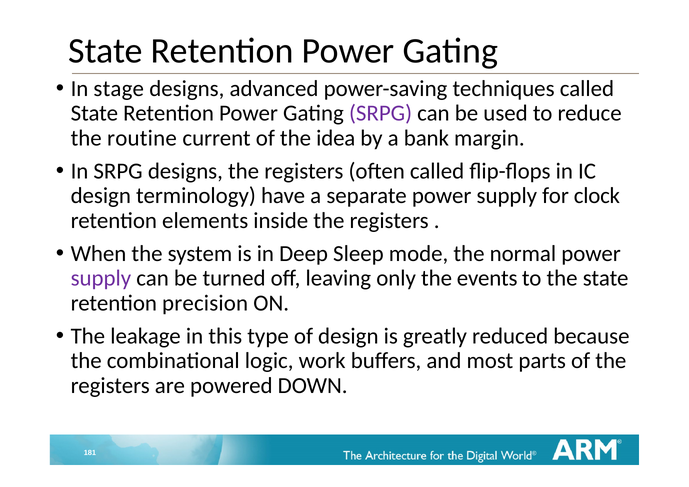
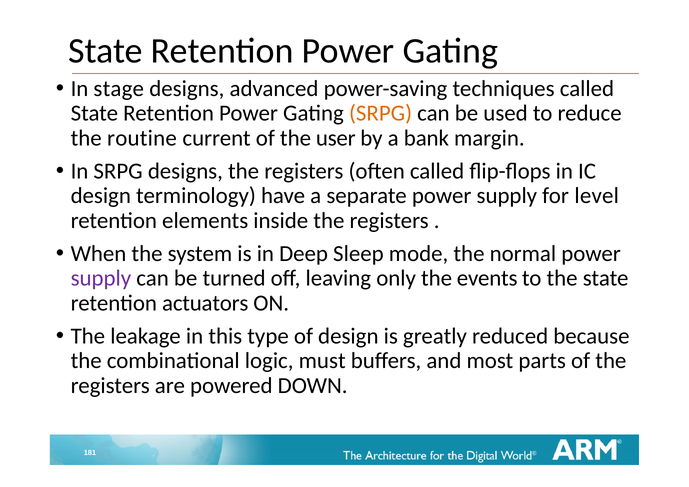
SRPG at (381, 113) colour: purple -> orange
idea: idea -> user
clock: clock -> level
precision: precision -> actuators
work: work -> must
